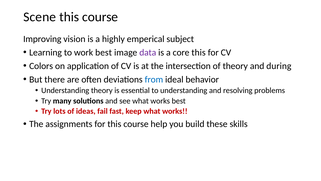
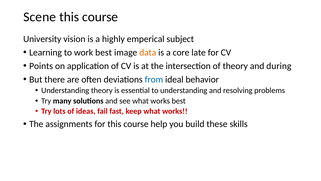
Improving: Improving -> University
data colour: purple -> orange
core this: this -> late
Colors: Colors -> Points
